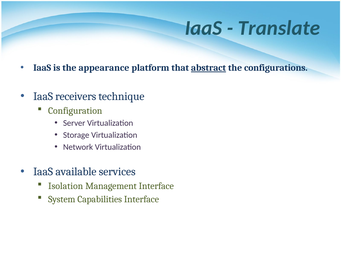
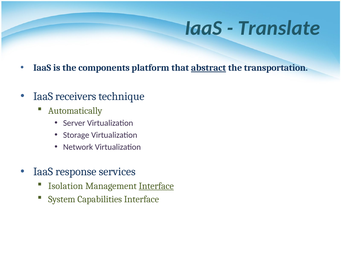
appearance: appearance -> components
configurations: configurations -> transportation
Configuration: Configuration -> Automatically
available: available -> response
Interface at (156, 186) underline: none -> present
